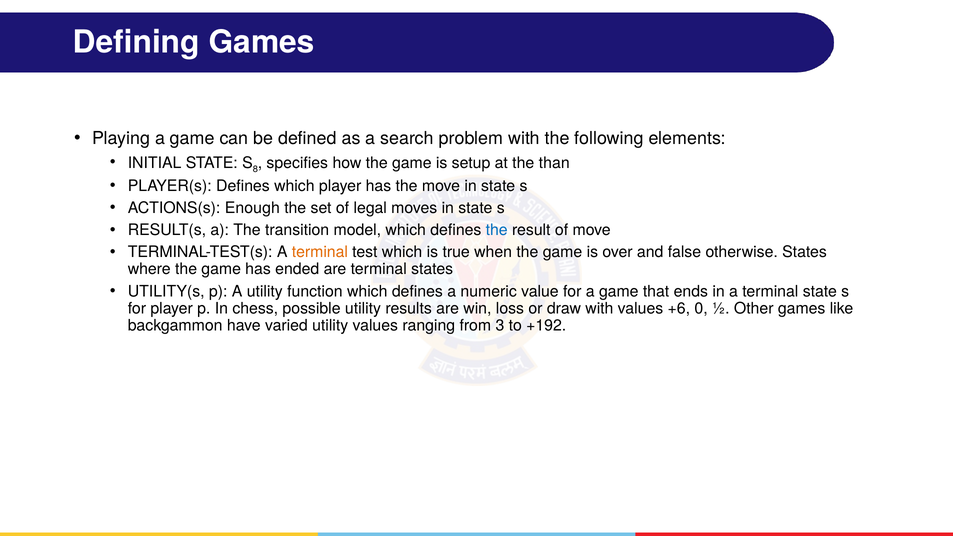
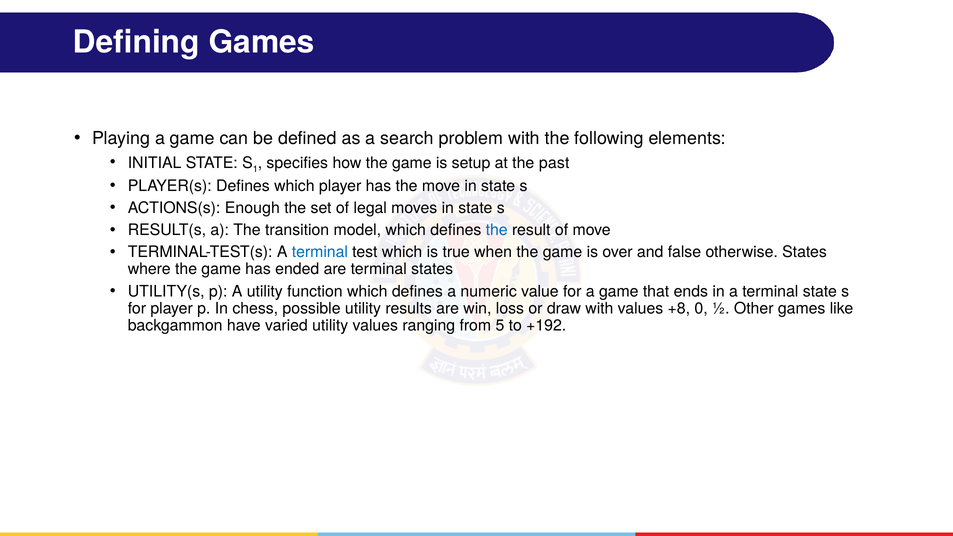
8: 8 -> 1
than: than -> past
terminal at (320, 252) colour: orange -> blue
+6: +6 -> +8
3: 3 -> 5
